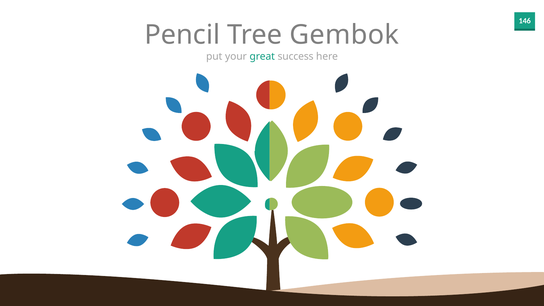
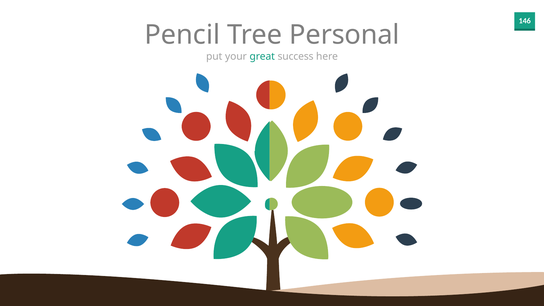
Gembok: Gembok -> Personal
